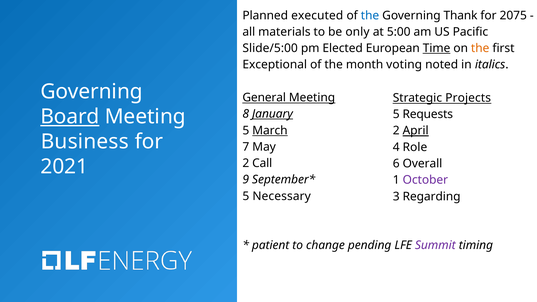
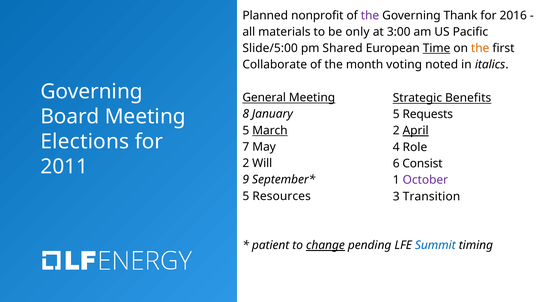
executed: executed -> nonprofit
the at (370, 15) colour: blue -> purple
2075: 2075 -> 2016
5:00: 5:00 -> 3:00
Elected: Elected -> Shared
Exceptional: Exceptional -> Collaborate
Projects: Projects -> Benefits
January underline: present -> none
Board underline: present -> none
Business: Business -> Elections
Call: Call -> Will
Overall: Overall -> Consist
2021: 2021 -> 2011
Necessary: Necessary -> Resources
Regarding: Regarding -> Transition
change underline: none -> present
Summit colour: purple -> blue
